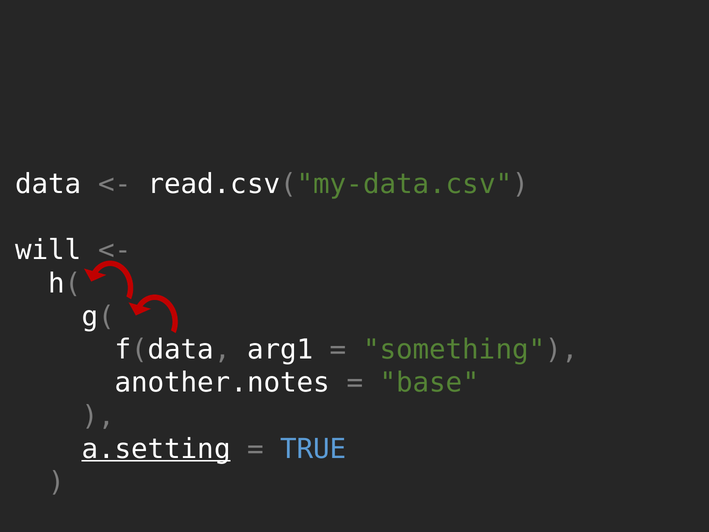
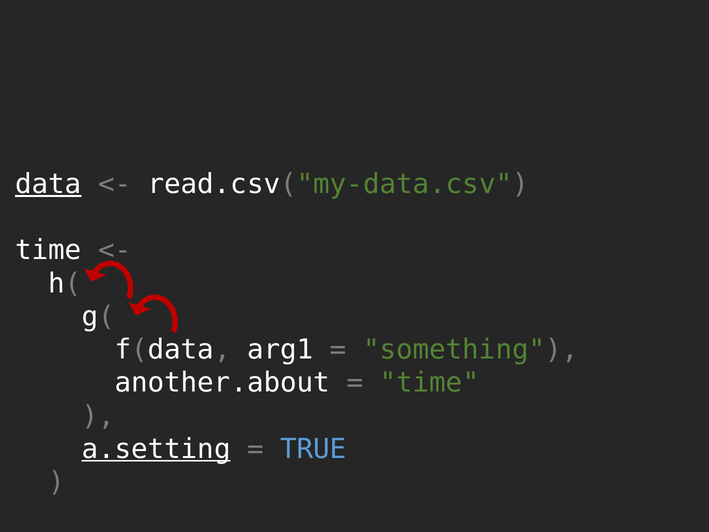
data underline: none -> present
will at (48, 250): will -> time
another.notes: another.notes -> another.about
base at (429, 383): base -> time
